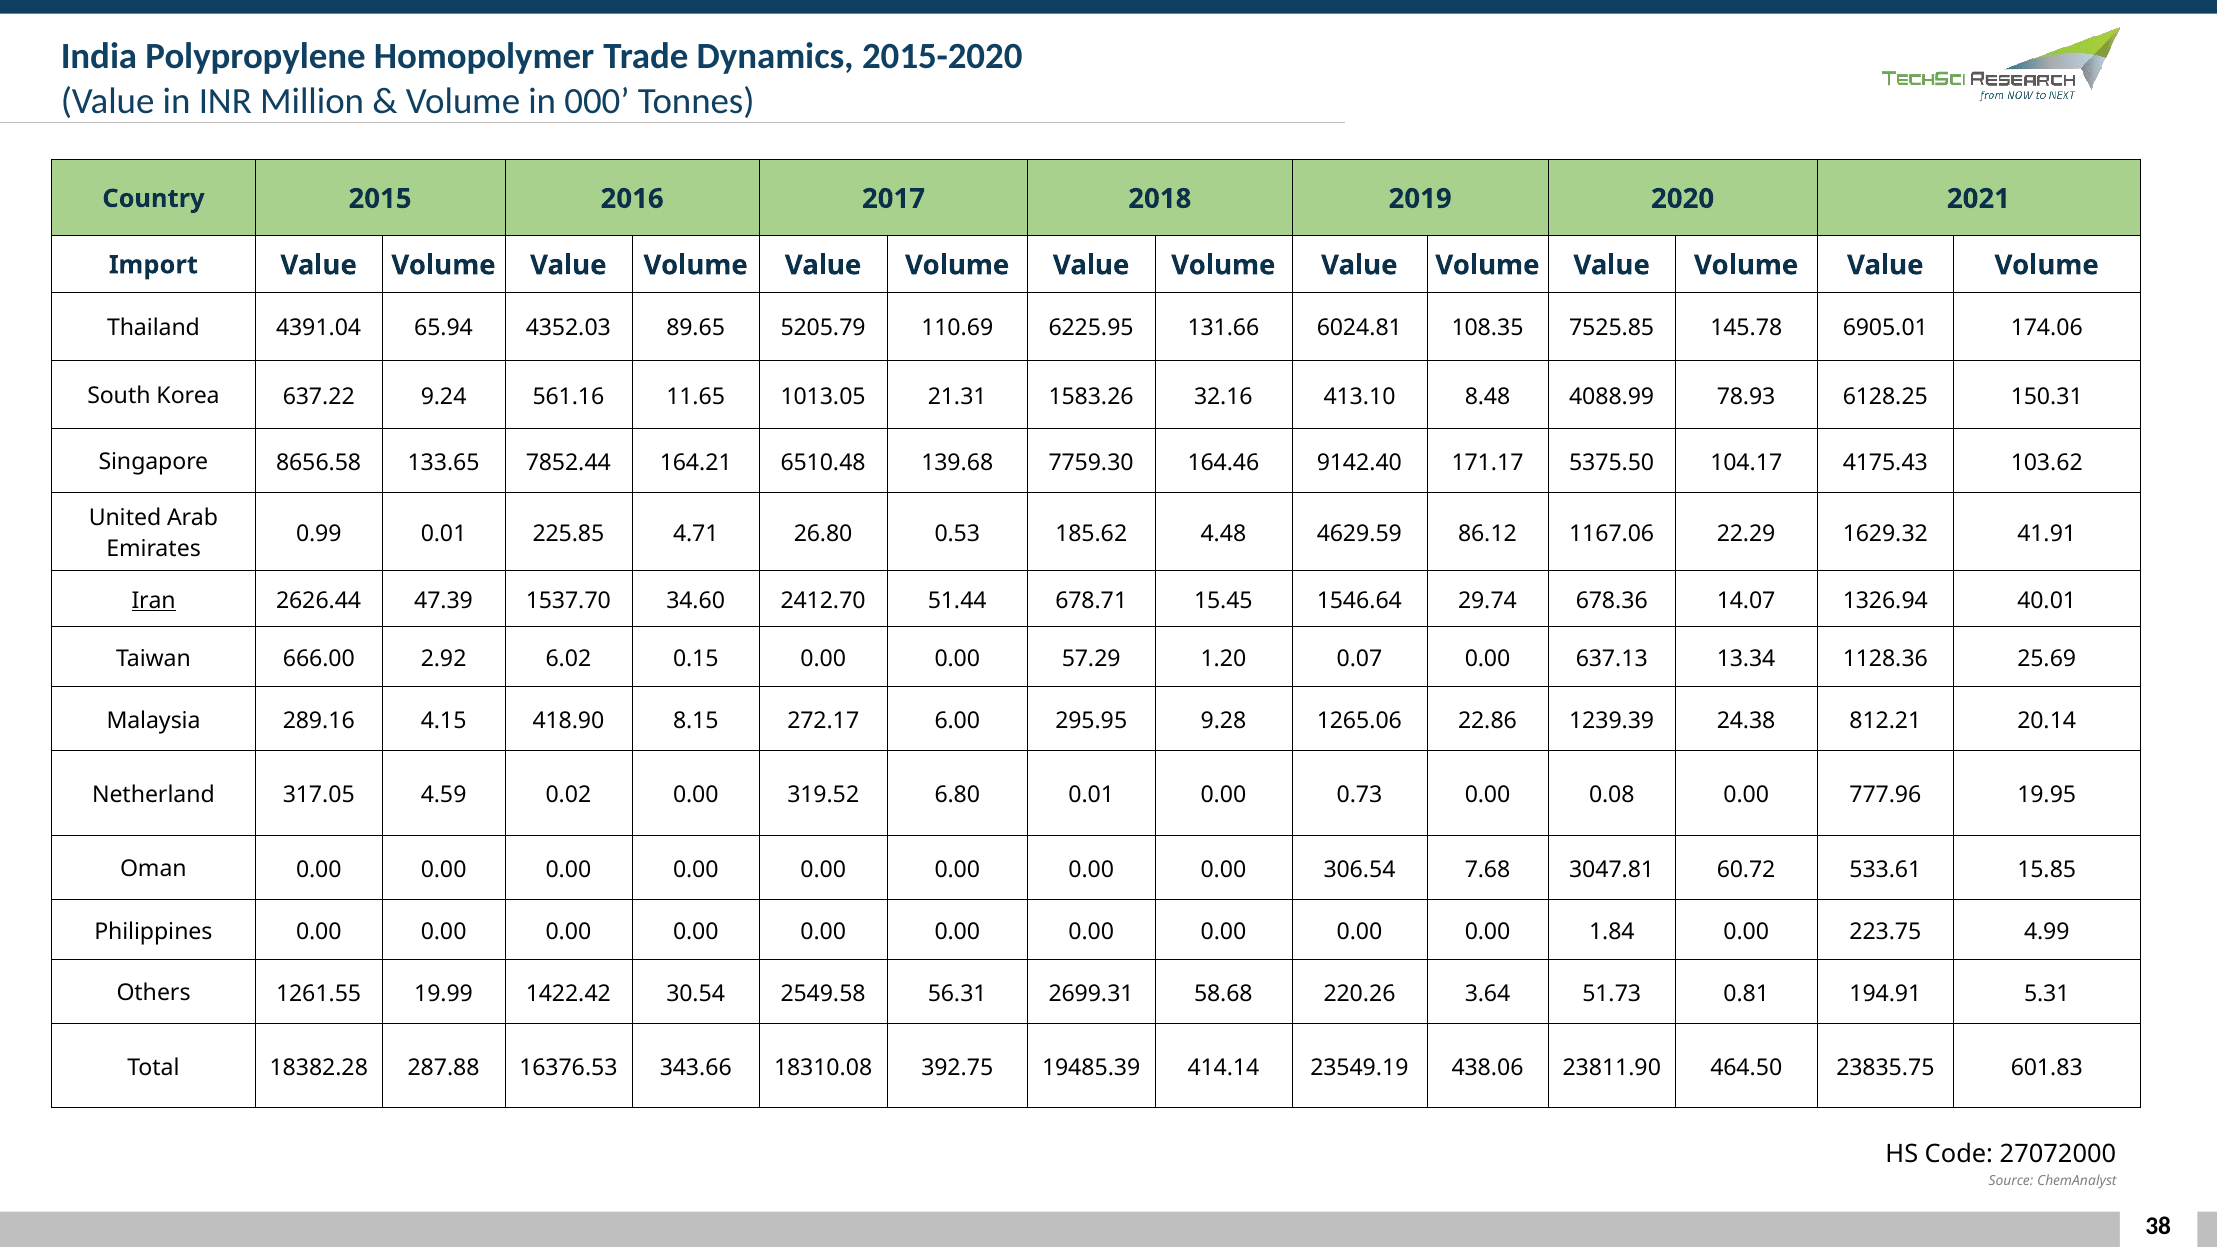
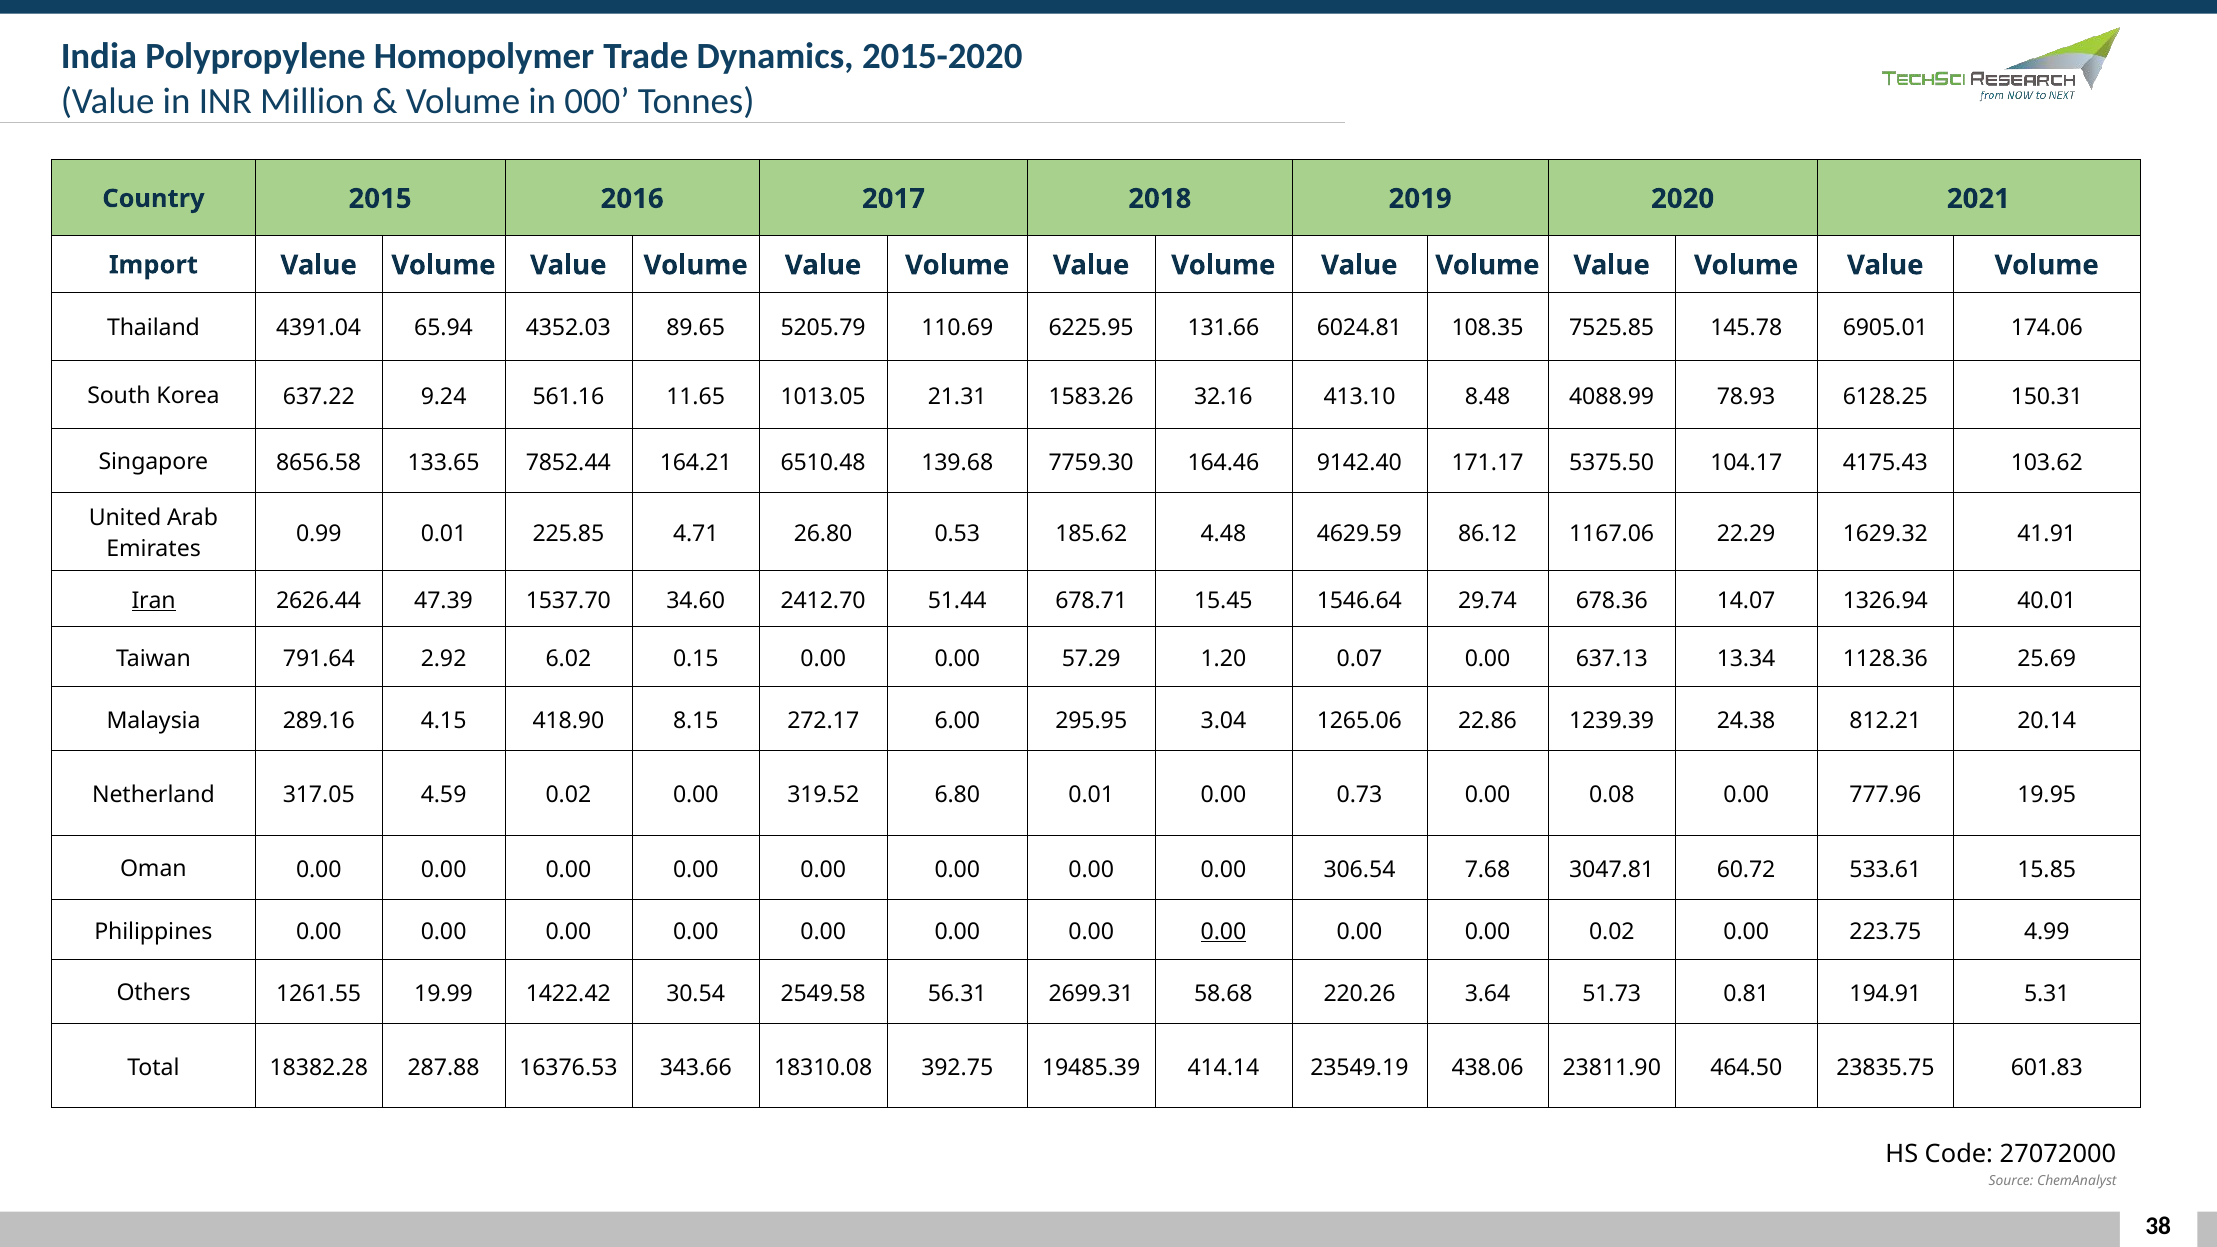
666.00: 666.00 -> 791.64
9.28: 9.28 -> 3.04
0.00 at (1224, 932) underline: none -> present
0.00 1.84: 1.84 -> 0.02
